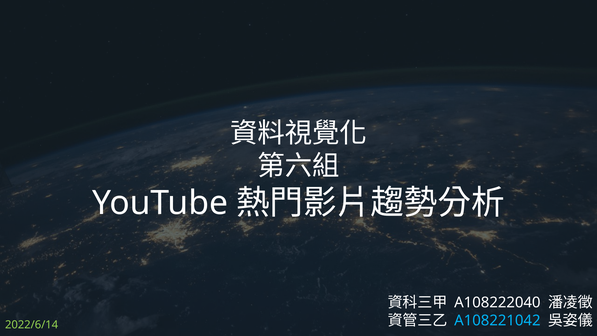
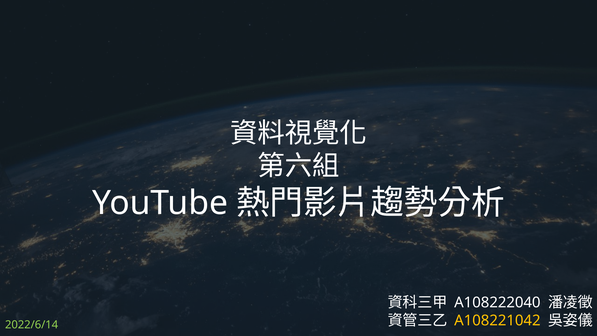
A108221042 colour: light blue -> yellow
